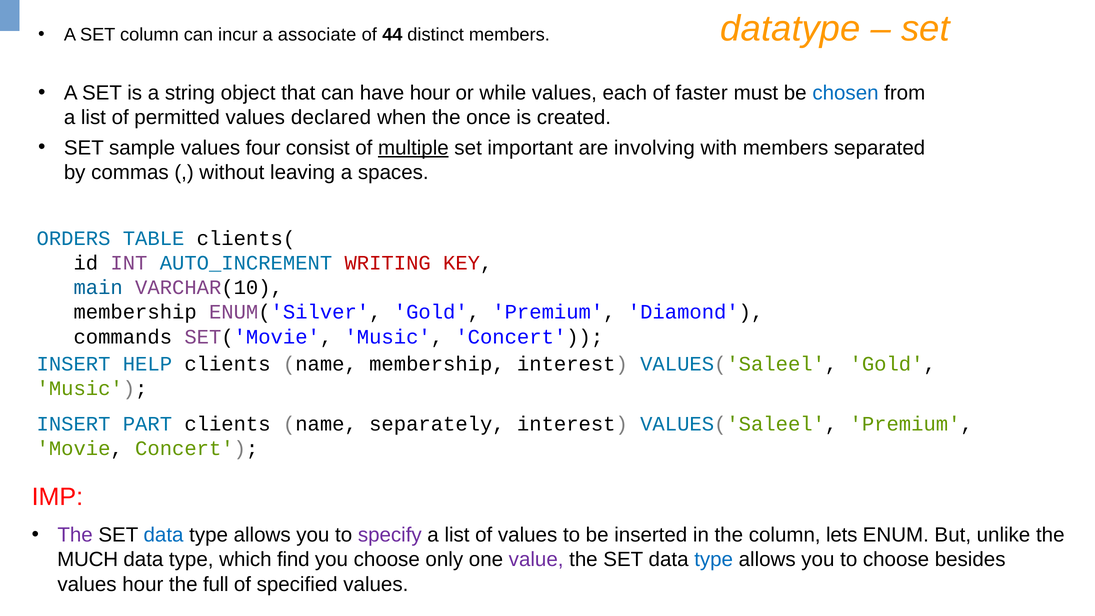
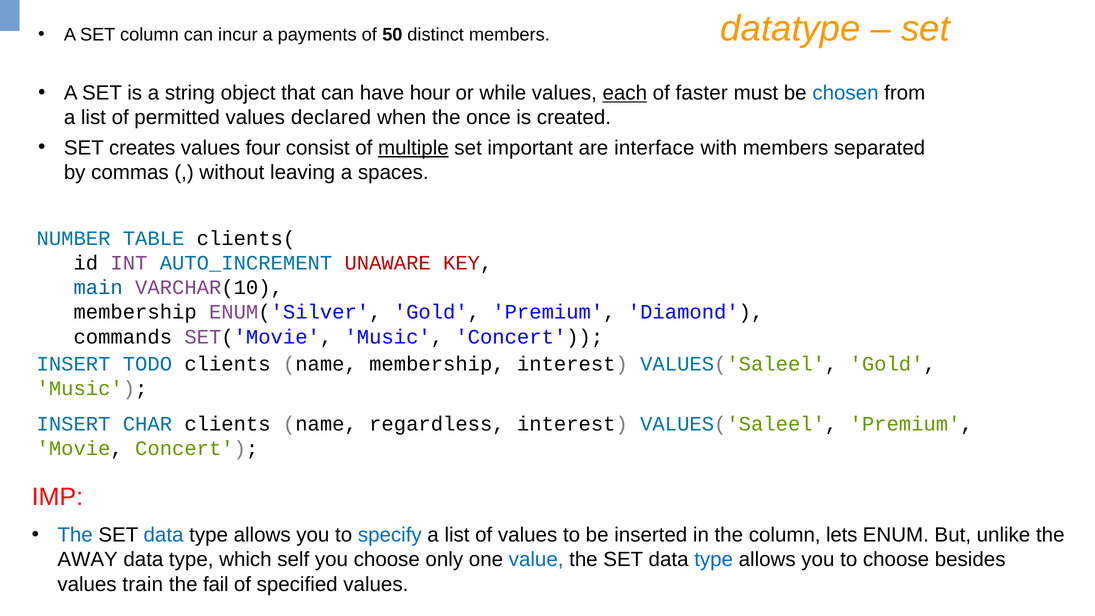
associate: associate -> payments
44: 44 -> 50
each underline: none -> present
sample: sample -> creates
involving: involving -> interface
ORDERS: ORDERS -> NUMBER
WRITING: WRITING -> UNAWARE
HELP: HELP -> TODO
PART: PART -> CHAR
separately: separately -> regardless
The at (75, 535) colour: purple -> blue
specify colour: purple -> blue
MUCH: MUCH -> AWAY
find: find -> self
value colour: purple -> blue
values hour: hour -> train
full: full -> fail
